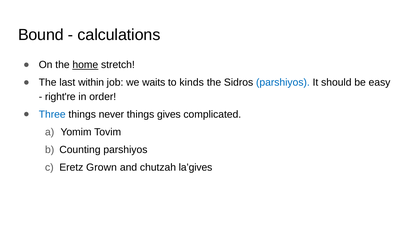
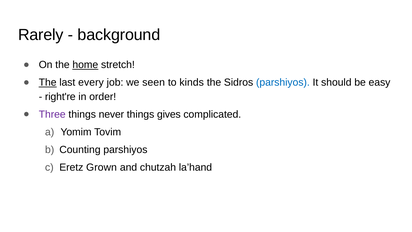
Bound: Bound -> Rarely
calculations: calculations -> background
The at (48, 82) underline: none -> present
within: within -> every
waits: waits -> seen
Three colour: blue -> purple
la’gives: la’gives -> la’hand
